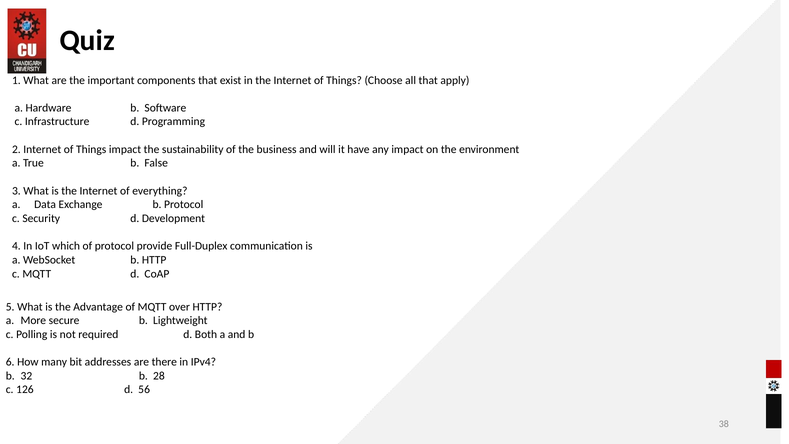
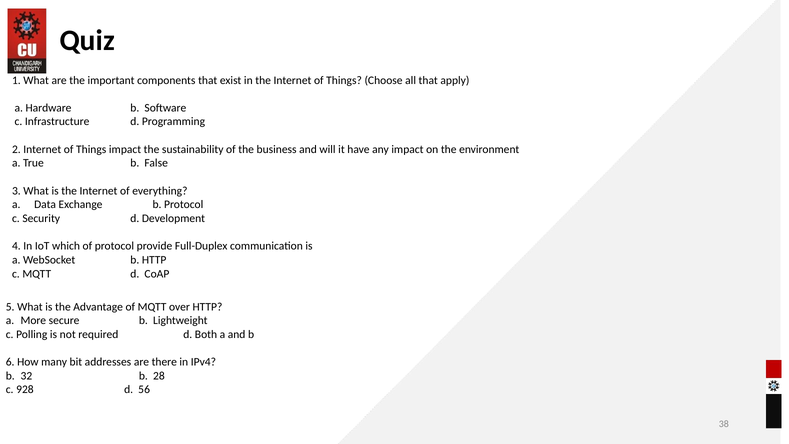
126: 126 -> 928
